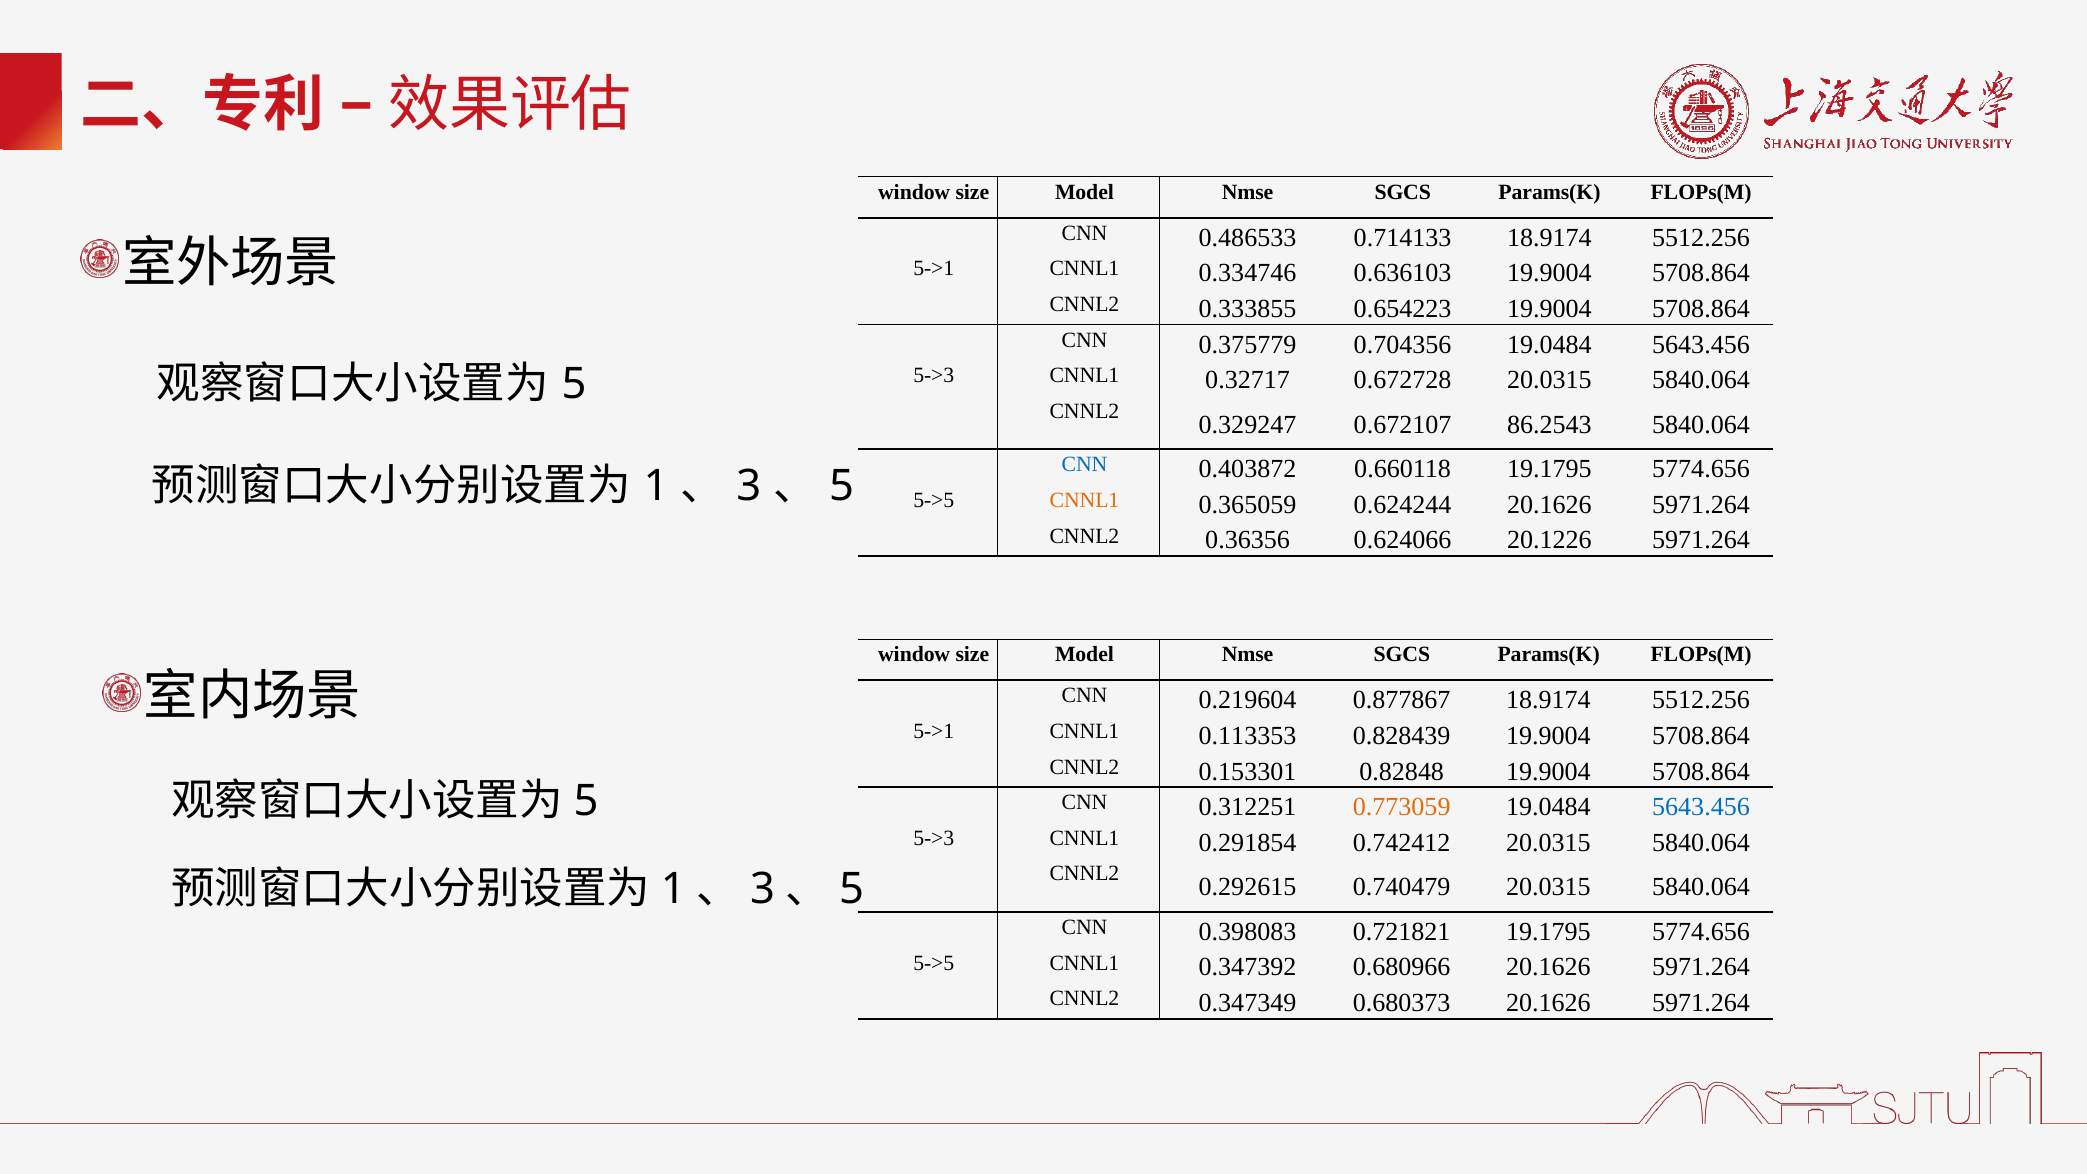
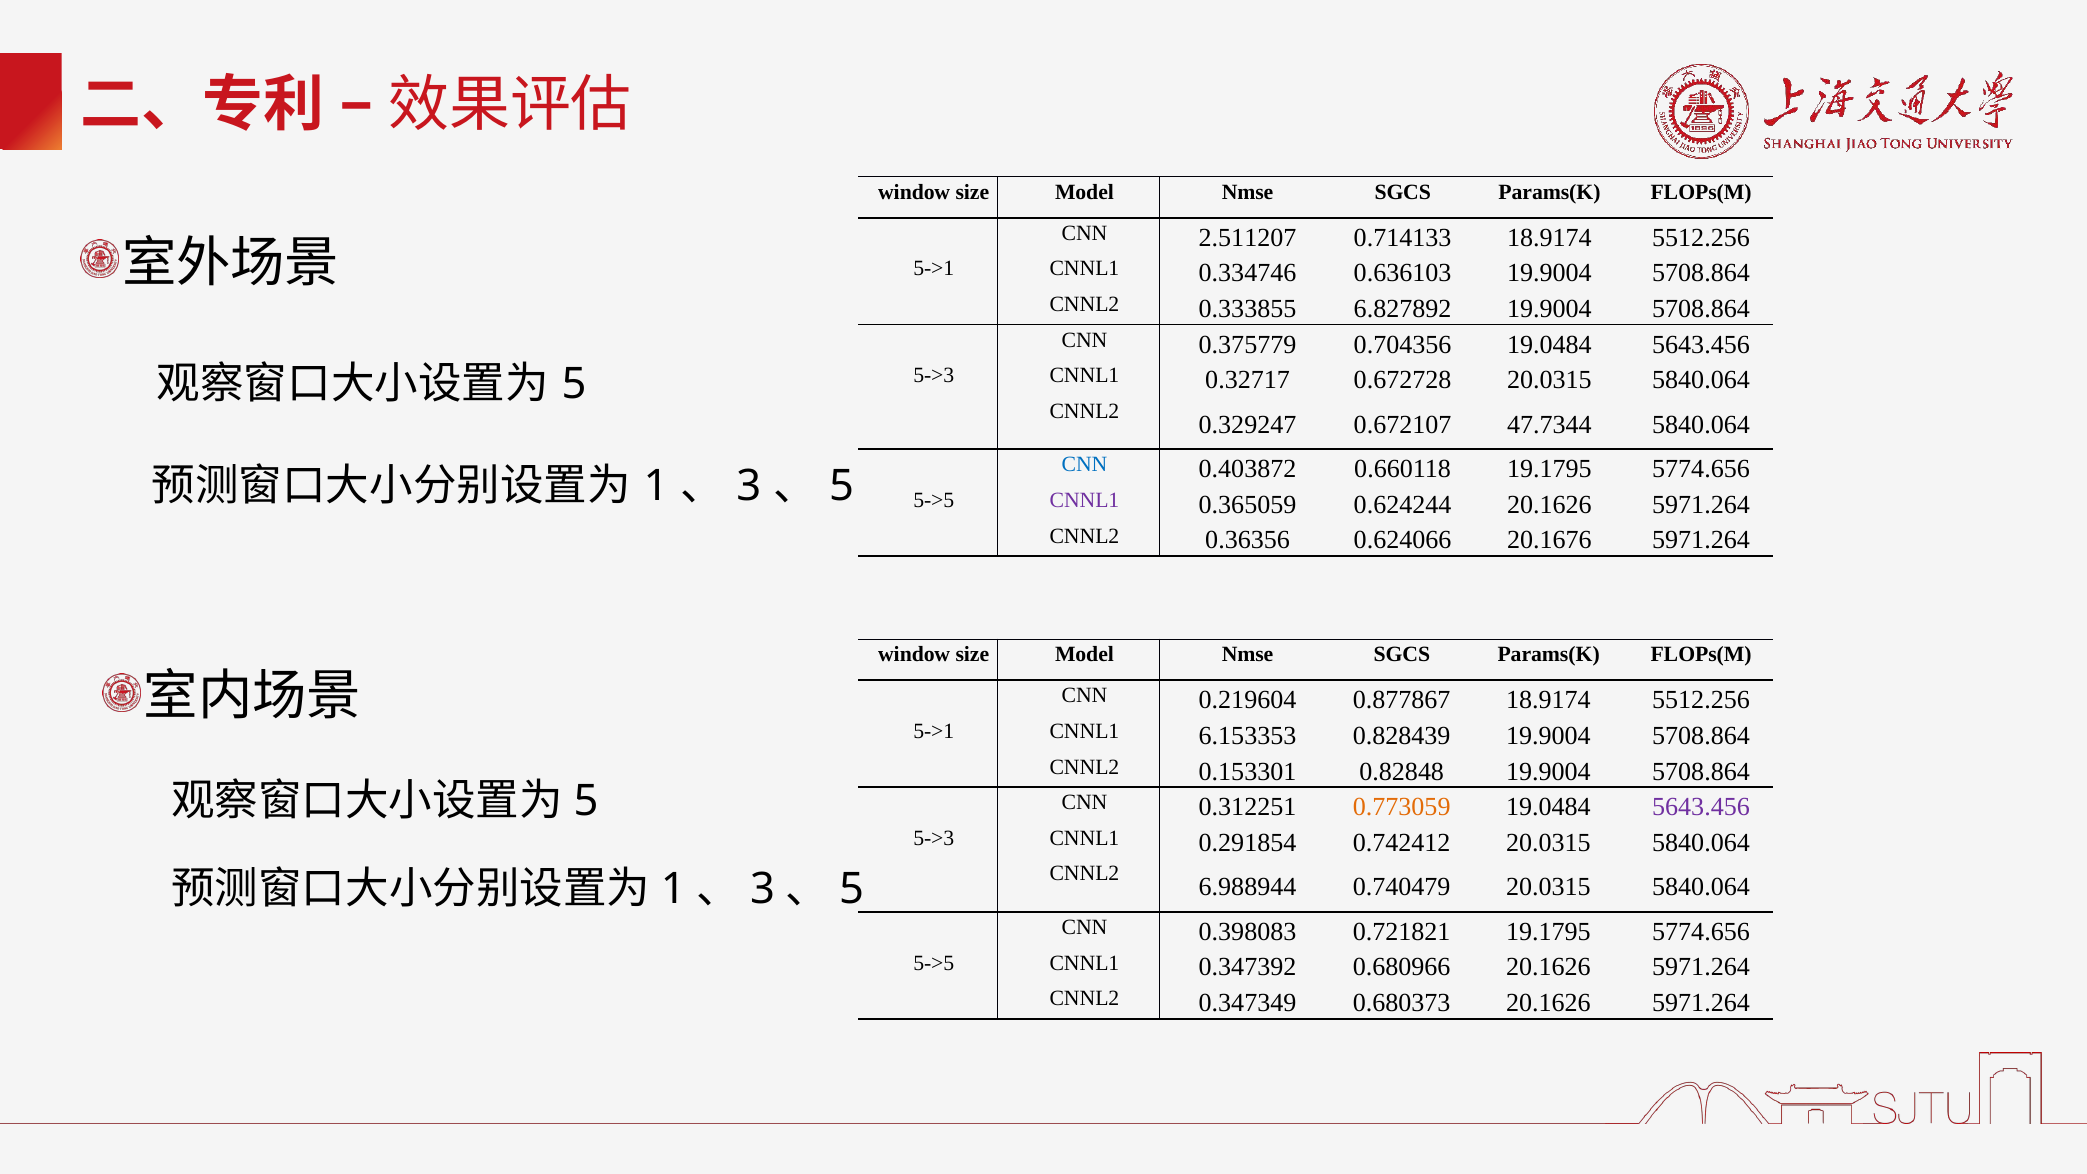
0.486533: 0.486533 -> 2.511207
0.654223: 0.654223 -> 6.827892
86.2543: 86.2543 -> 47.7344
CNNL1 at (1084, 500) colour: orange -> purple
20.1226: 20.1226 -> 20.1676
0.113353: 0.113353 -> 6.153353
5643.456 at (1701, 807) colour: blue -> purple
0.292615: 0.292615 -> 6.988944
